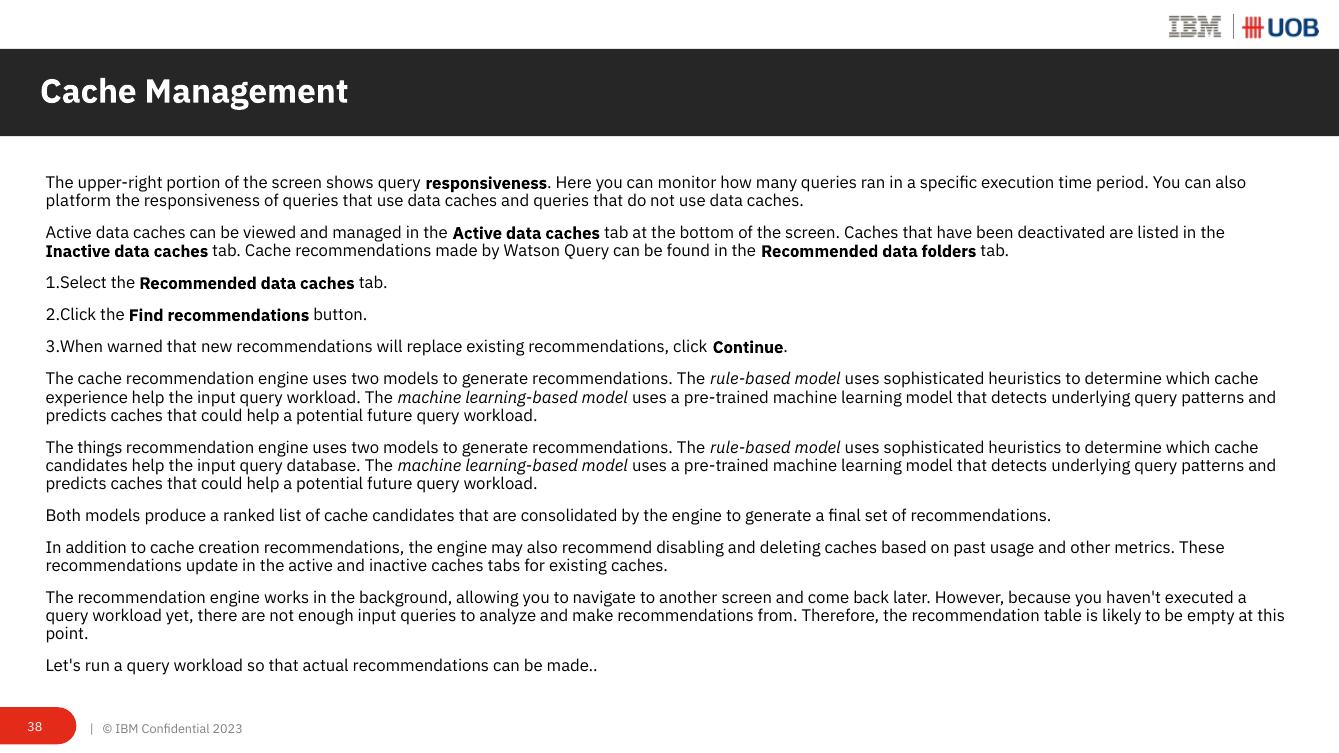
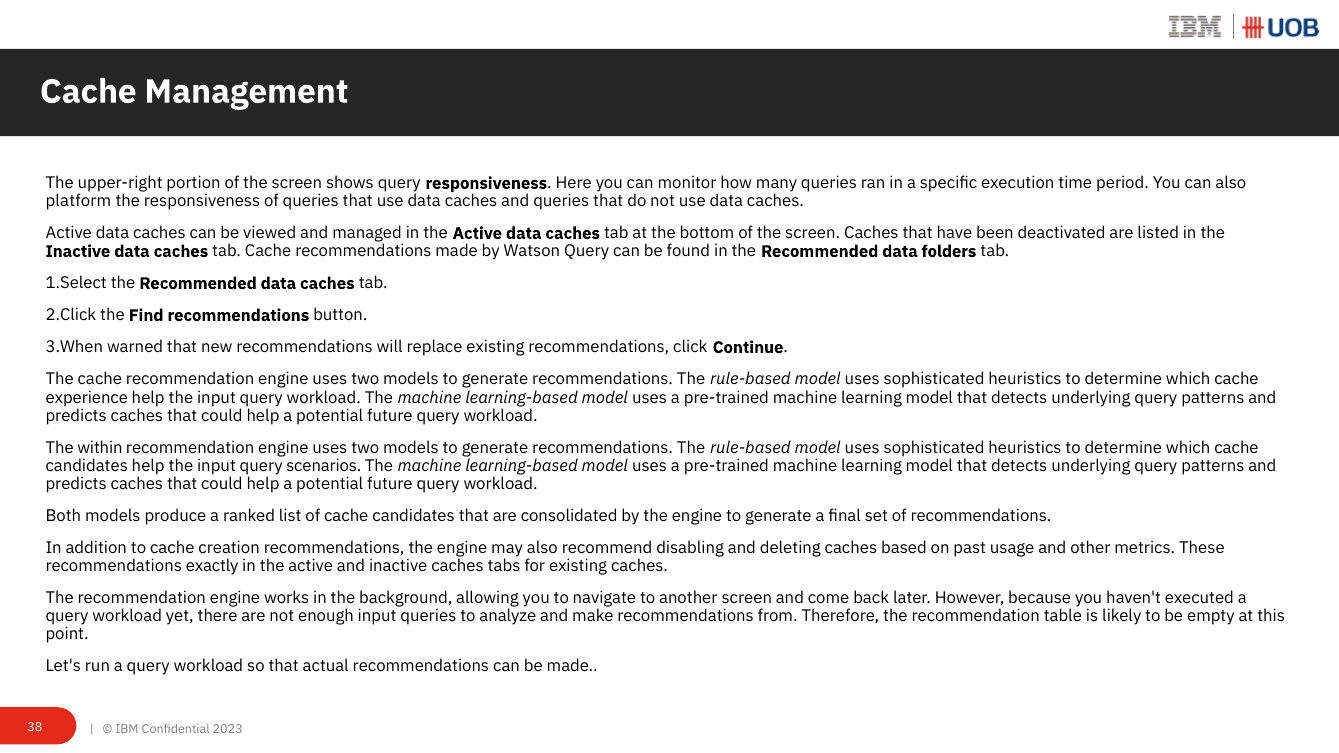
things: things -> within
database: database -> scenarios
update: update -> exactly
